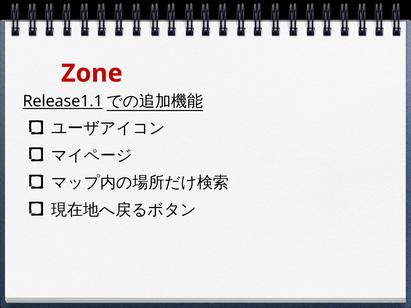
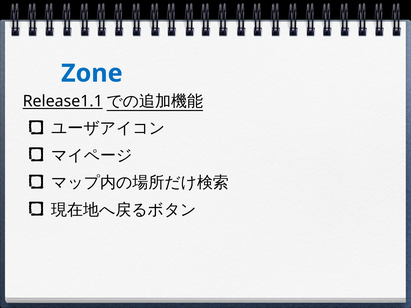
Zone colour: red -> blue
